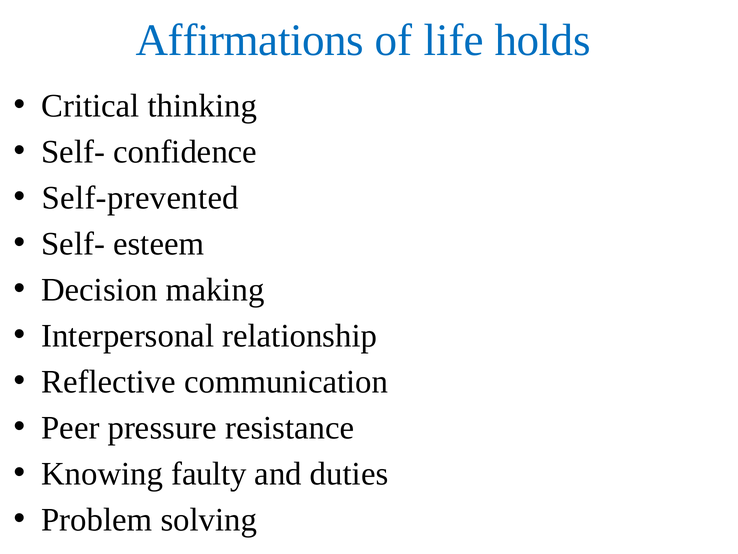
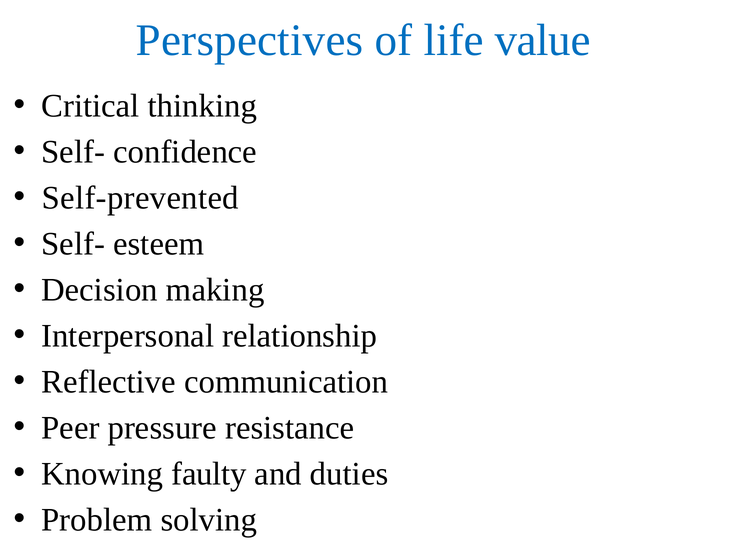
Affirmations: Affirmations -> Perspectives
holds: holds -> value
